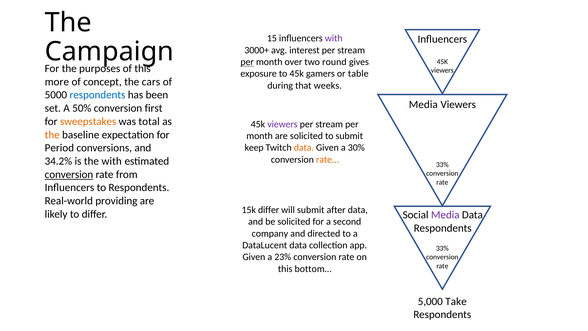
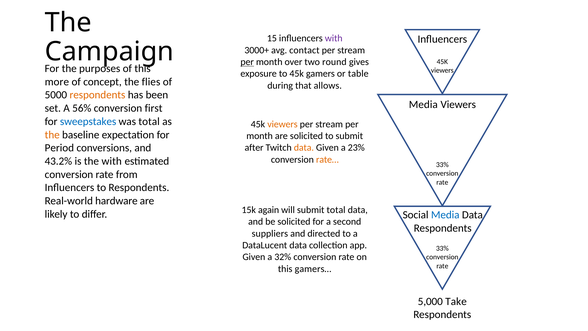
interest: interest -> contact
cars: cars -> flies
weeks: weeks -> allows
respondents at (97, 95) colour: blue -> orange
50%: 50% -> 56%
sweepstakes colour: orange -> blue
viewers at (283, 124) colour: purple -> orange
keep: keep -> after
30%: 30% -> 23%
34.2%: 34.2% -> 43.2%
conversion at (69, 174) underline: present -> none
providing: providing -> hardware
15k differ: differ -> again
submit after: after -> total
Media at (445, 215) colour: purple -> blue
company: company -> suppliers
23%: 23% -> 32%
bottom…: bottom… -> gamers…
